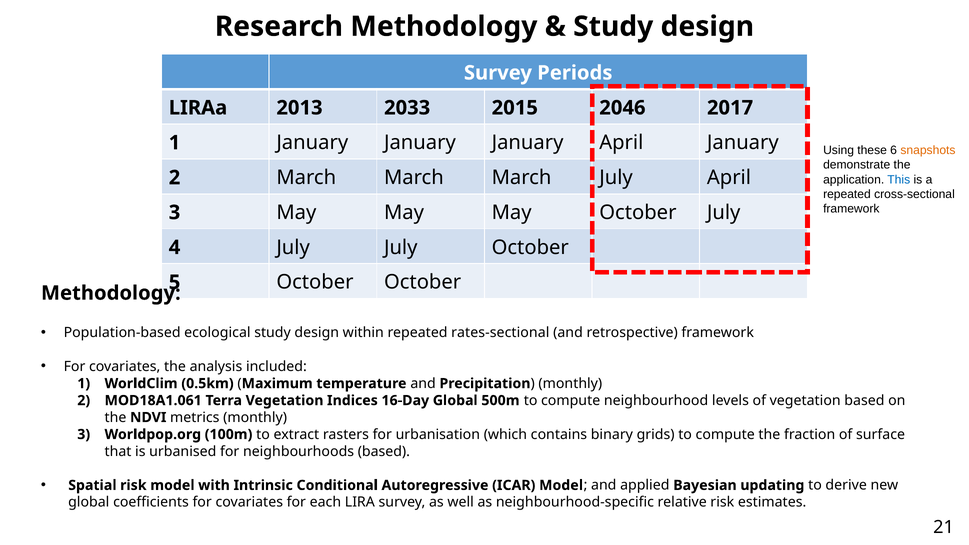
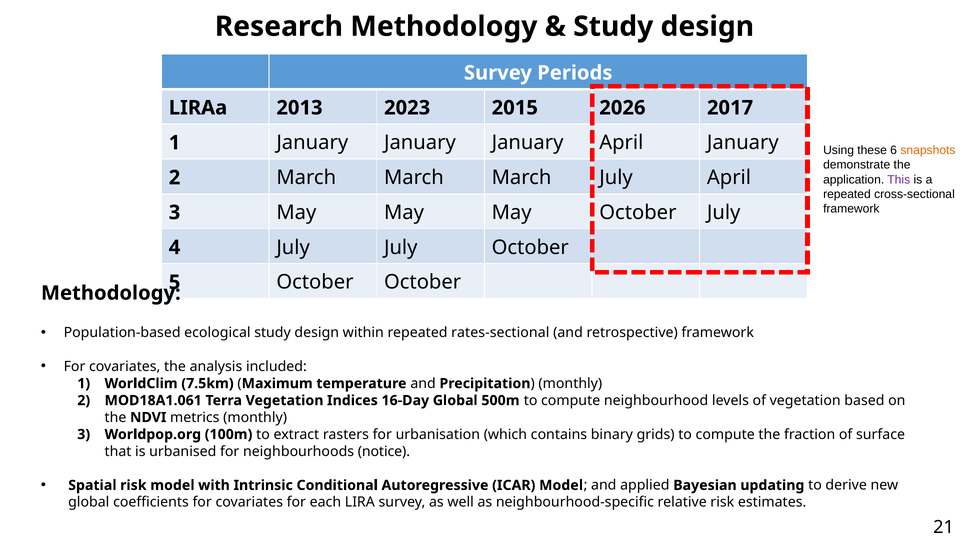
2033: 2033 -> 2023
2046: 2046 -> 2026
This colour: blue -> purple
0.5km: 0.5km -> 7.5km
neighbourhoods based: based -> notice
